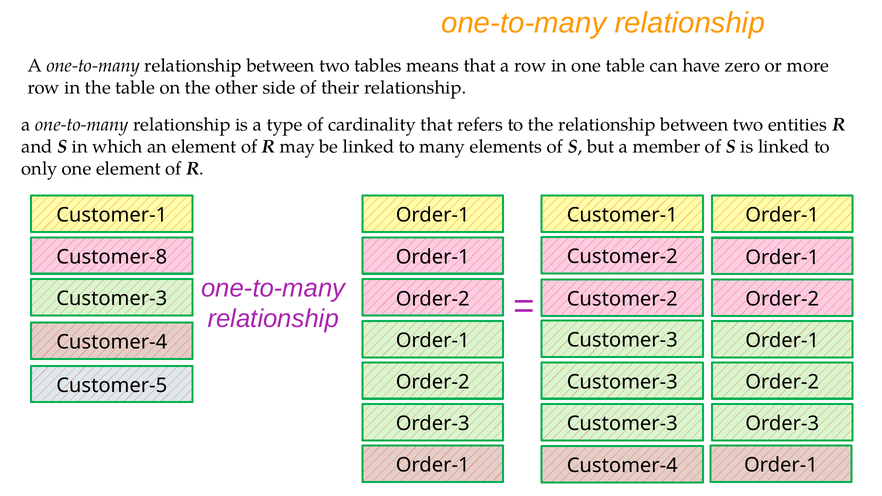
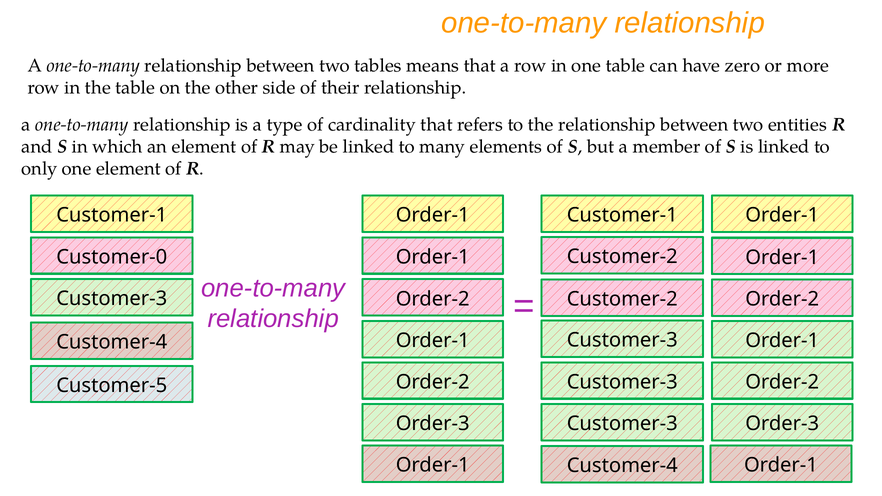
Customer-8: Customer-8 -> Customer-0
